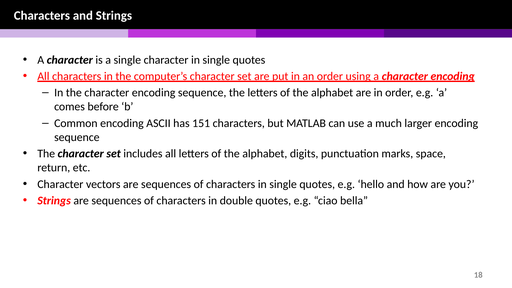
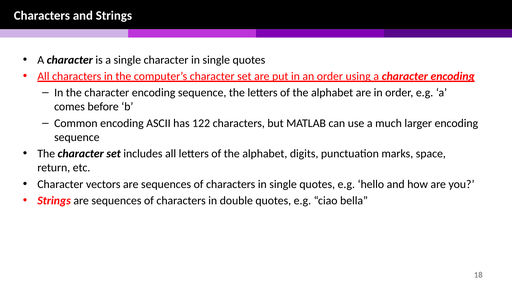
151: 151 -> 122
